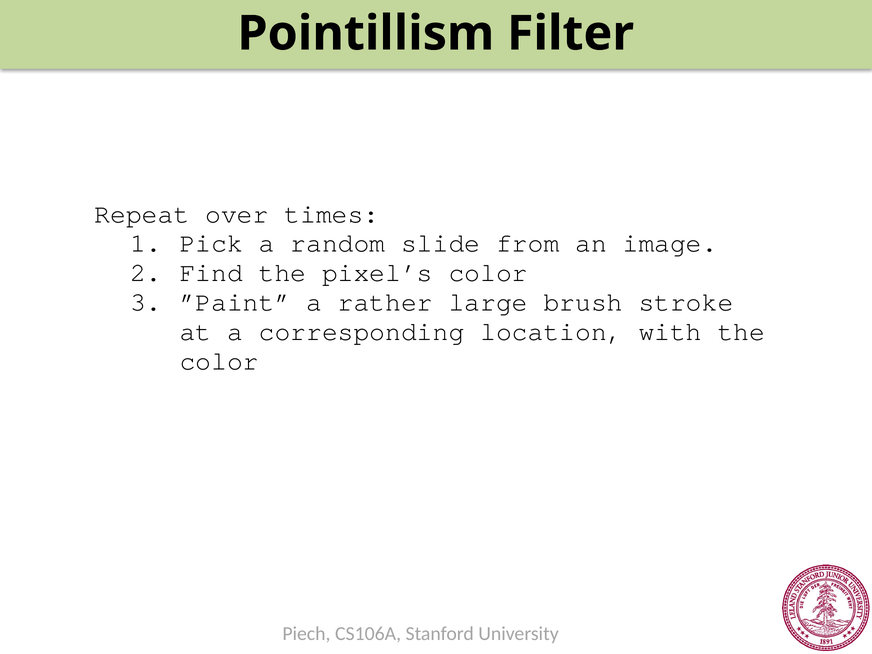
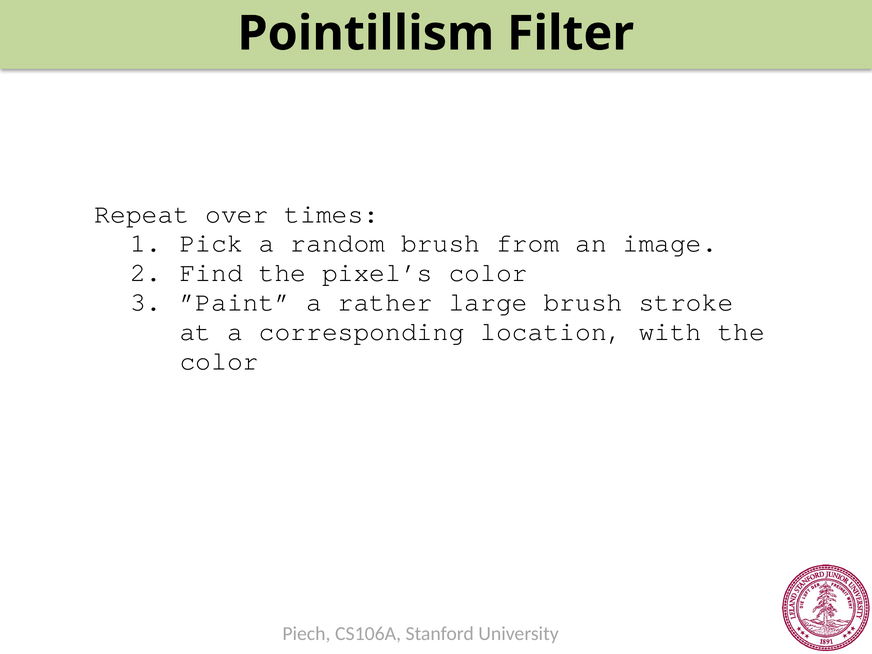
random slide: slide -> brush
